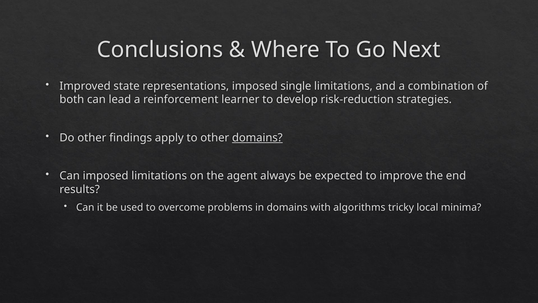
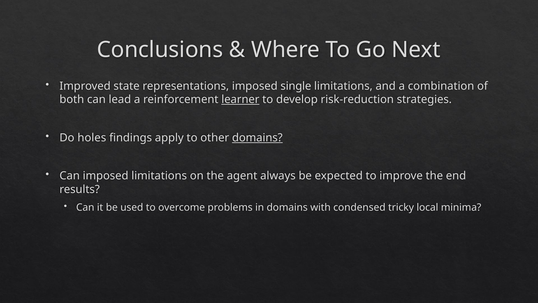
learner underline: none -> present
Do other: other -> holes
algorithms: algorithms -> condensed
